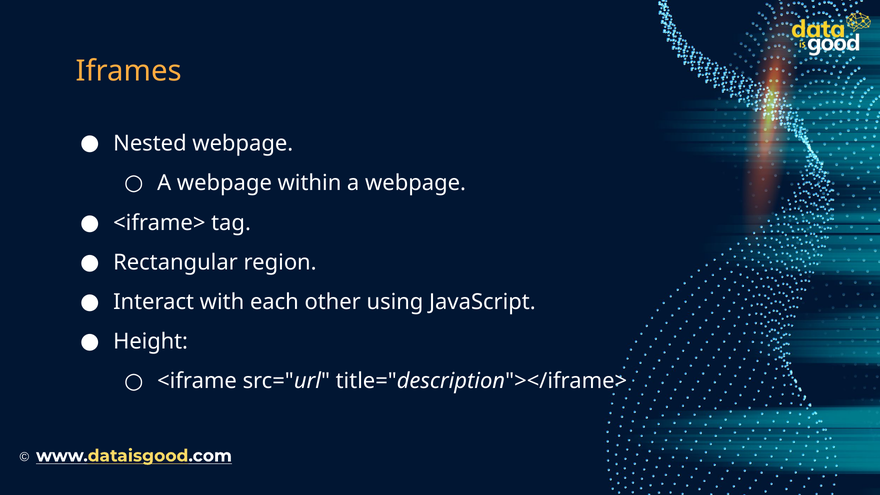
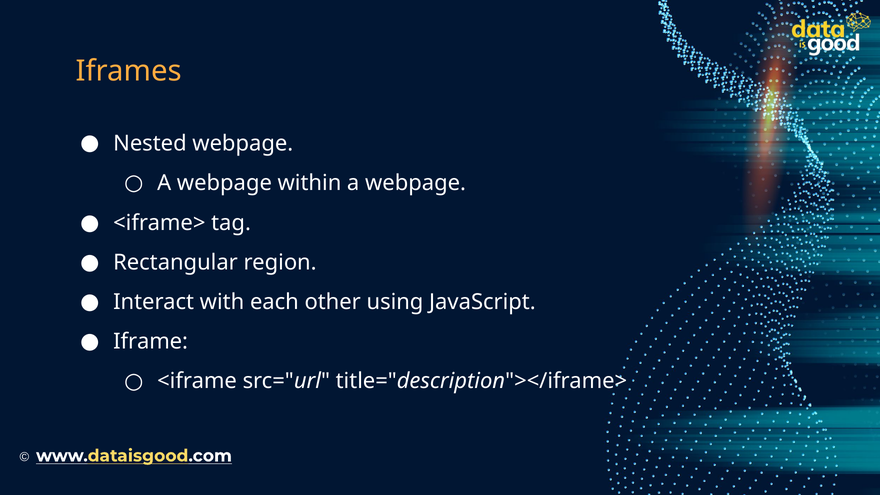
Height: Height -> Iframe
